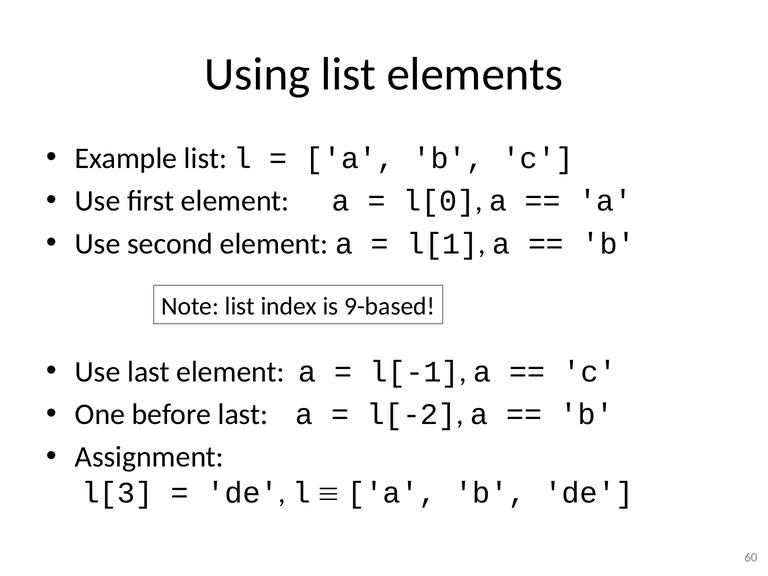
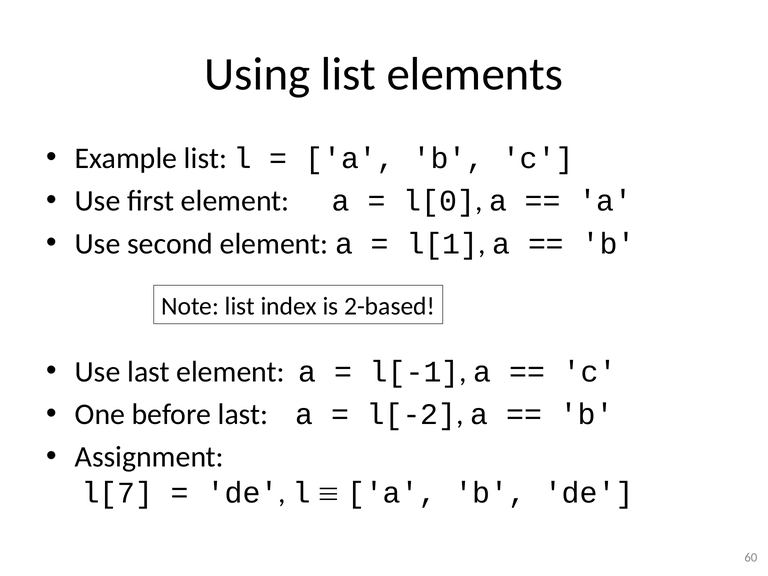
9-based: 9-based -> 2-based
l[3: l[3 -> l[7
